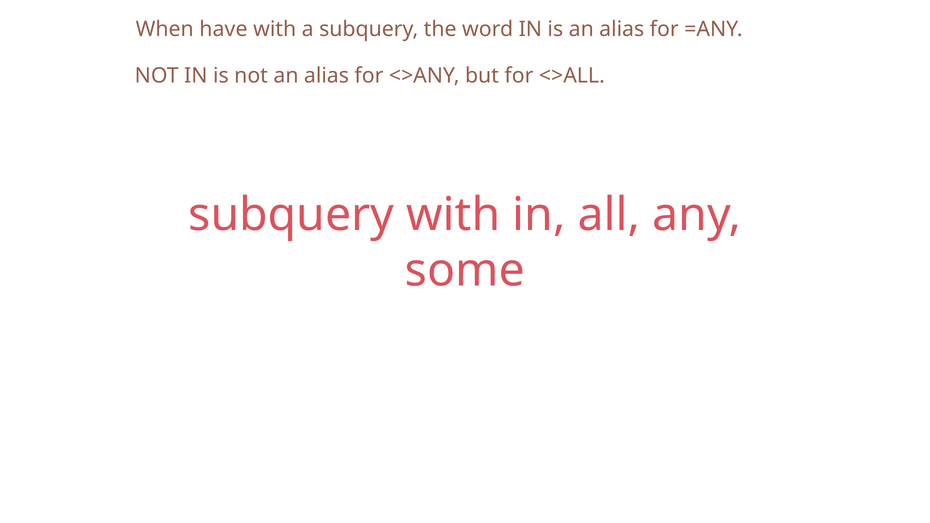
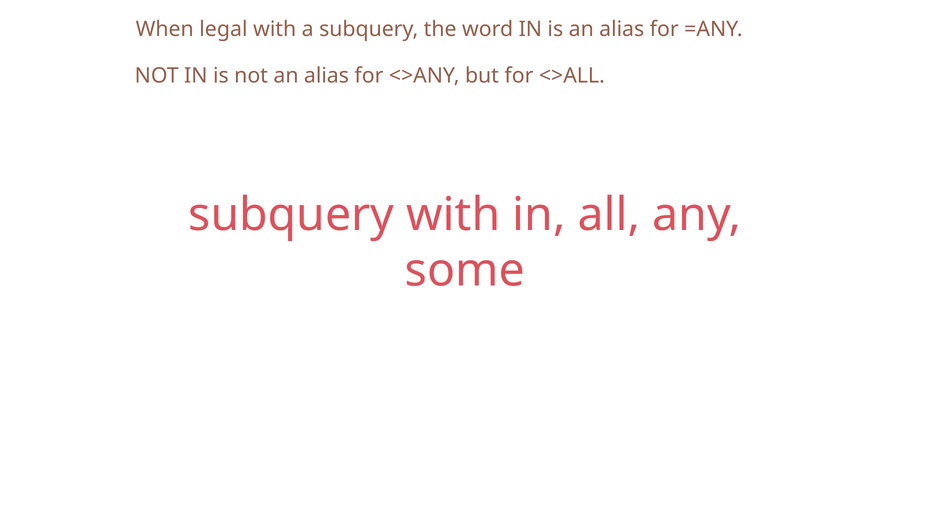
have: have -> legal
